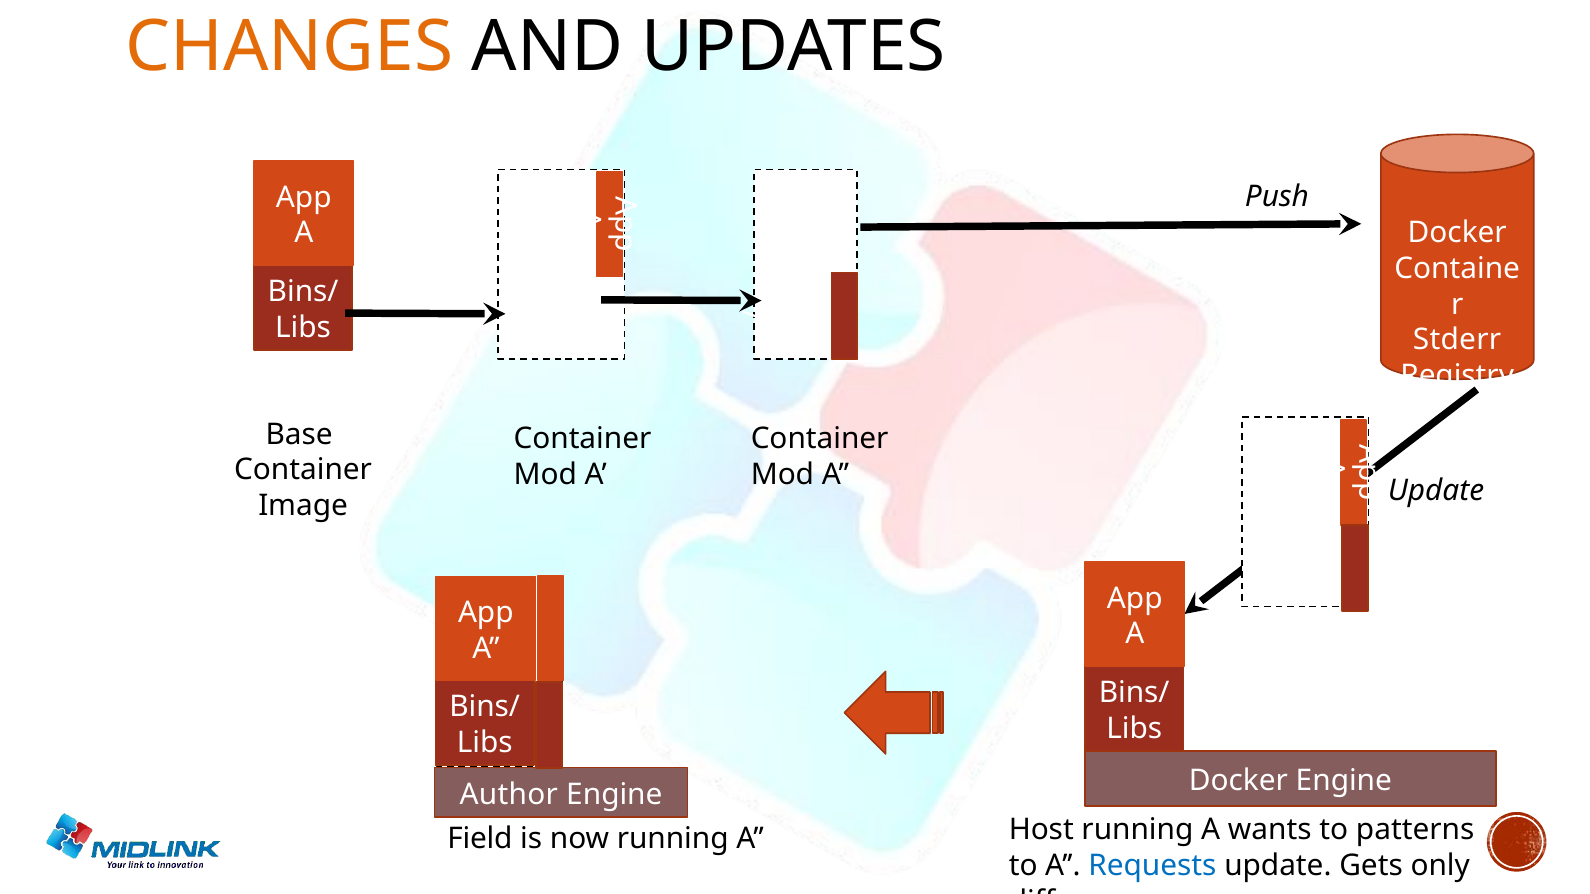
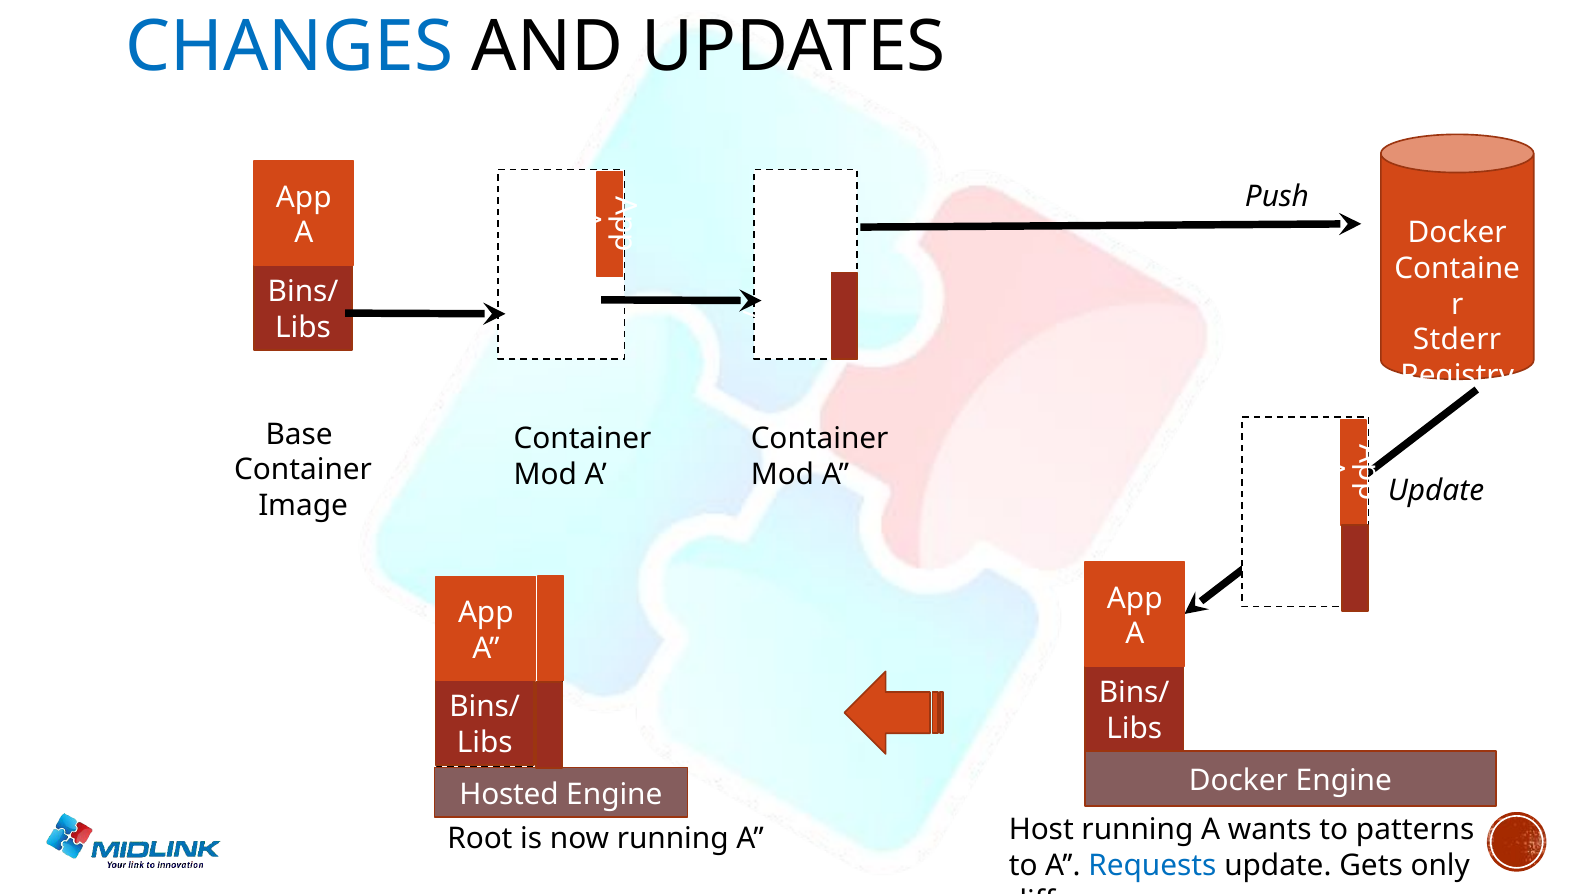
CHANGES colour: orange -> blue
Author: Author -> Hosted
Field: Field -> Root
